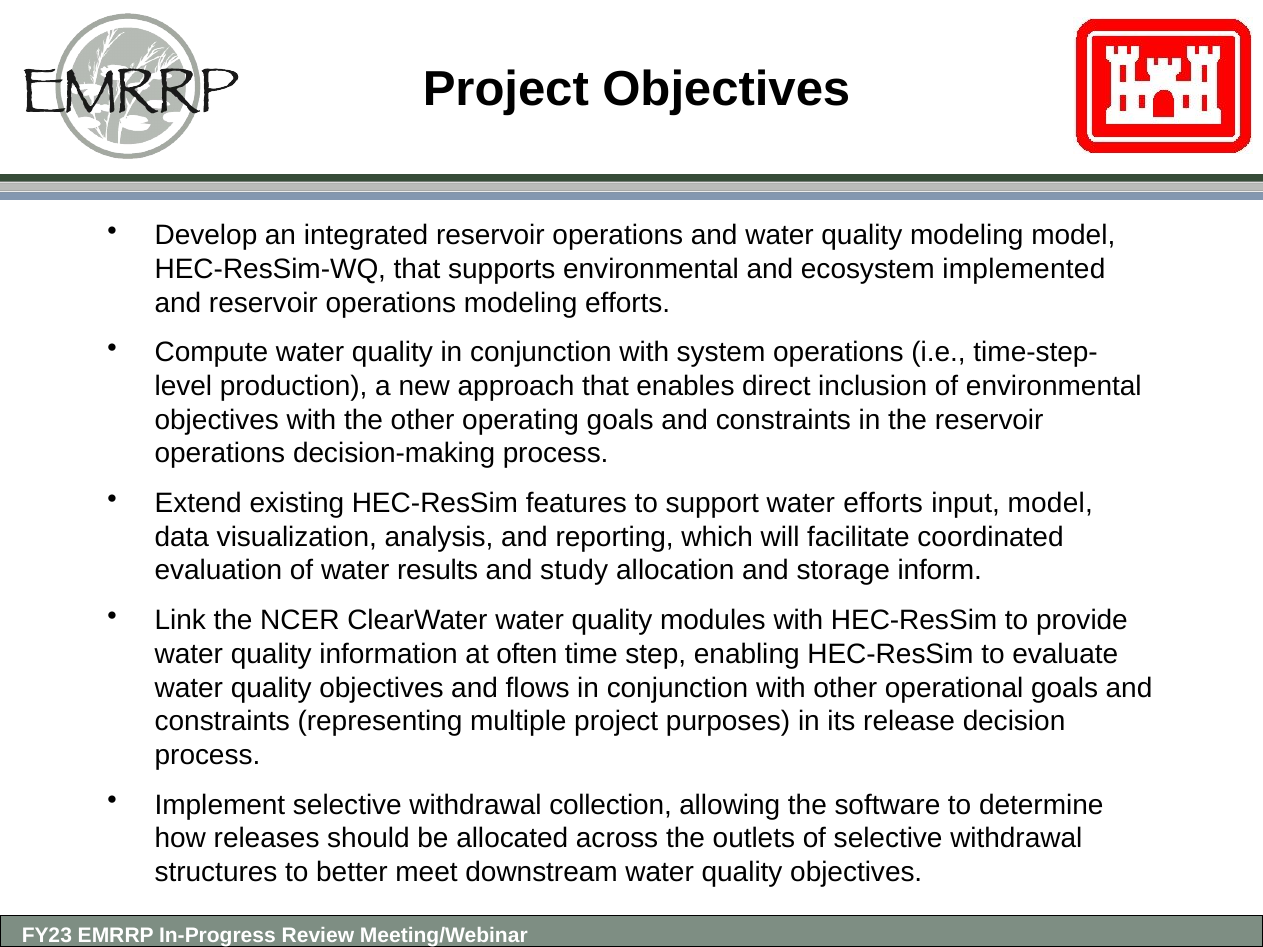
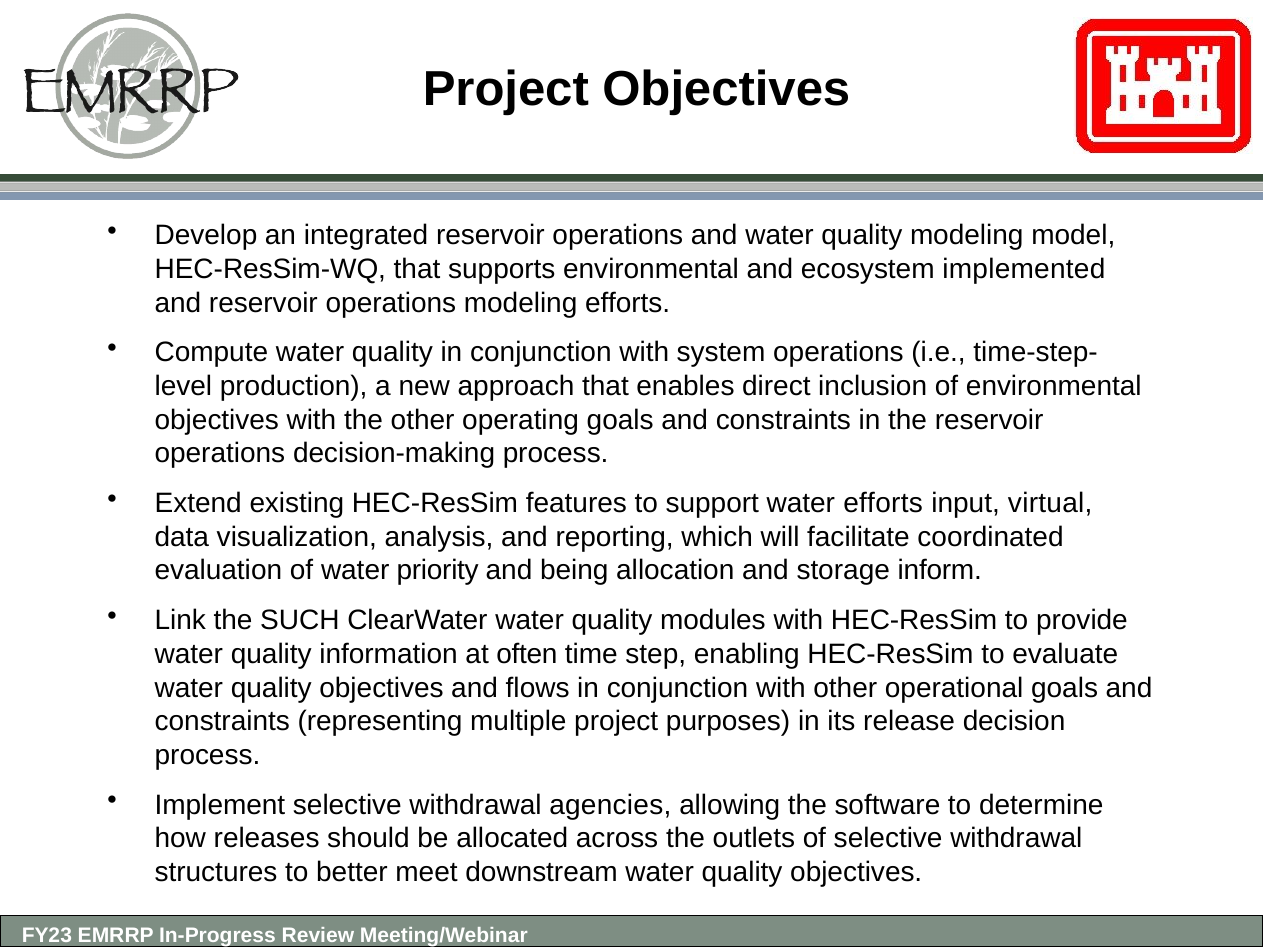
input model: model -> virtual
results: results -> priority
study: study -> being
NCER: NCER -> SUCH
collection: collection -> agencies
